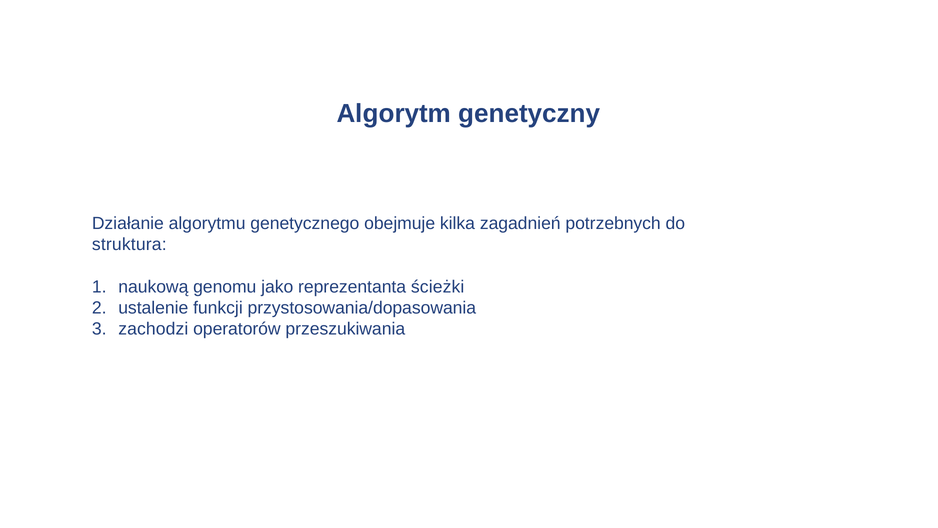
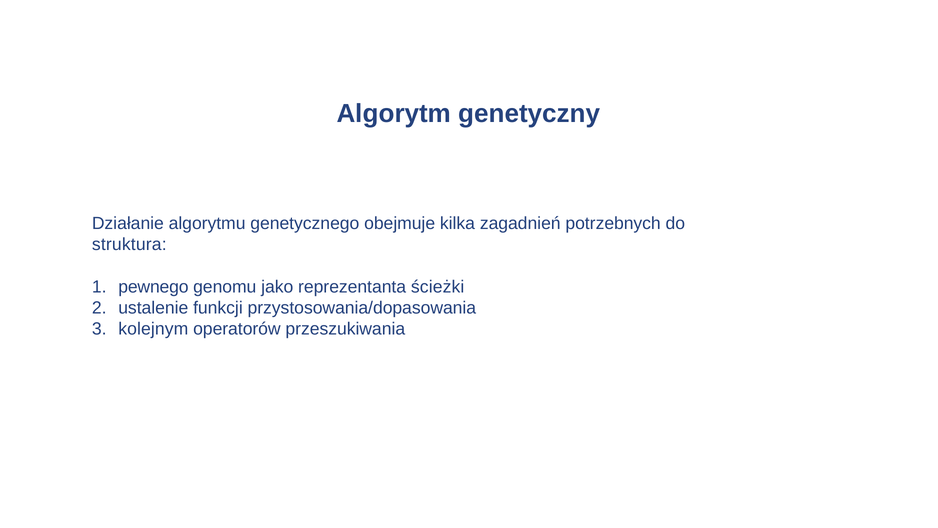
naukową: naukową -> pewnego
zachodzi: zachodzi -> kolejnym
